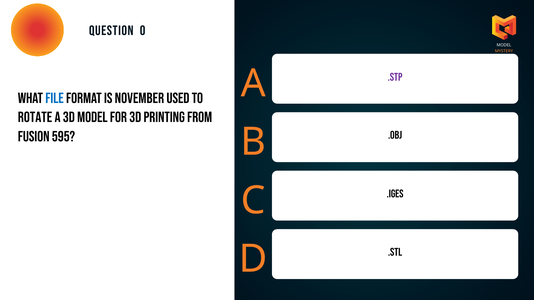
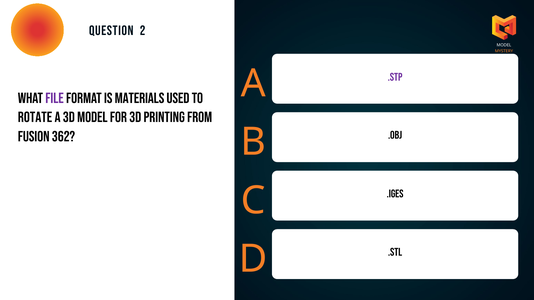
0: 0 -> 2
file colour: blue -> purple
november: november -> materials
595: 595 -> 362
